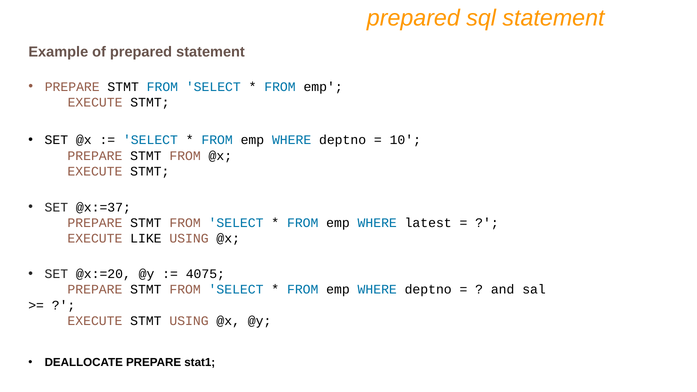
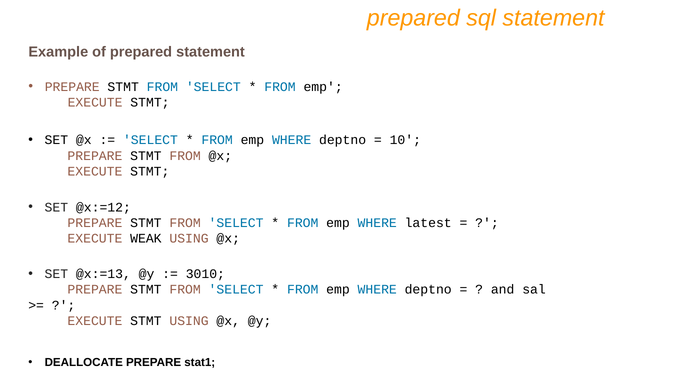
@x:=37: @x:=37 -> @x:=12
LIKE: LIKE -> WEAK
@x:=20: @x:=20 -> @x:=13
4075: 4075 -> 3010
